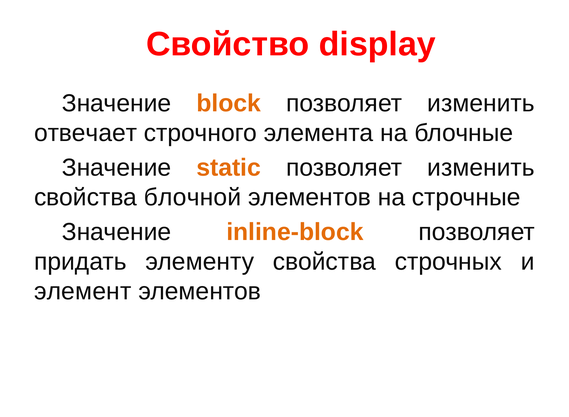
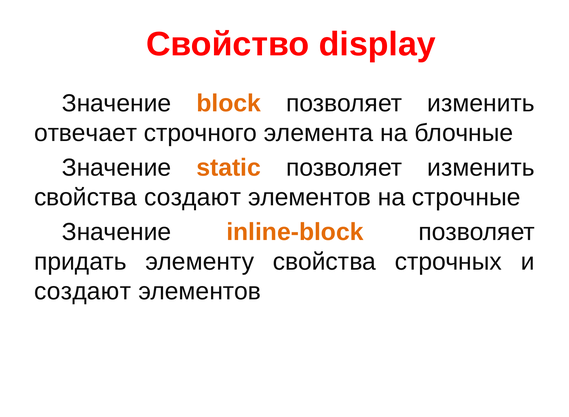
свойства блочной: блочной -> создают
элемент at (83, 291): элемент -> создают
